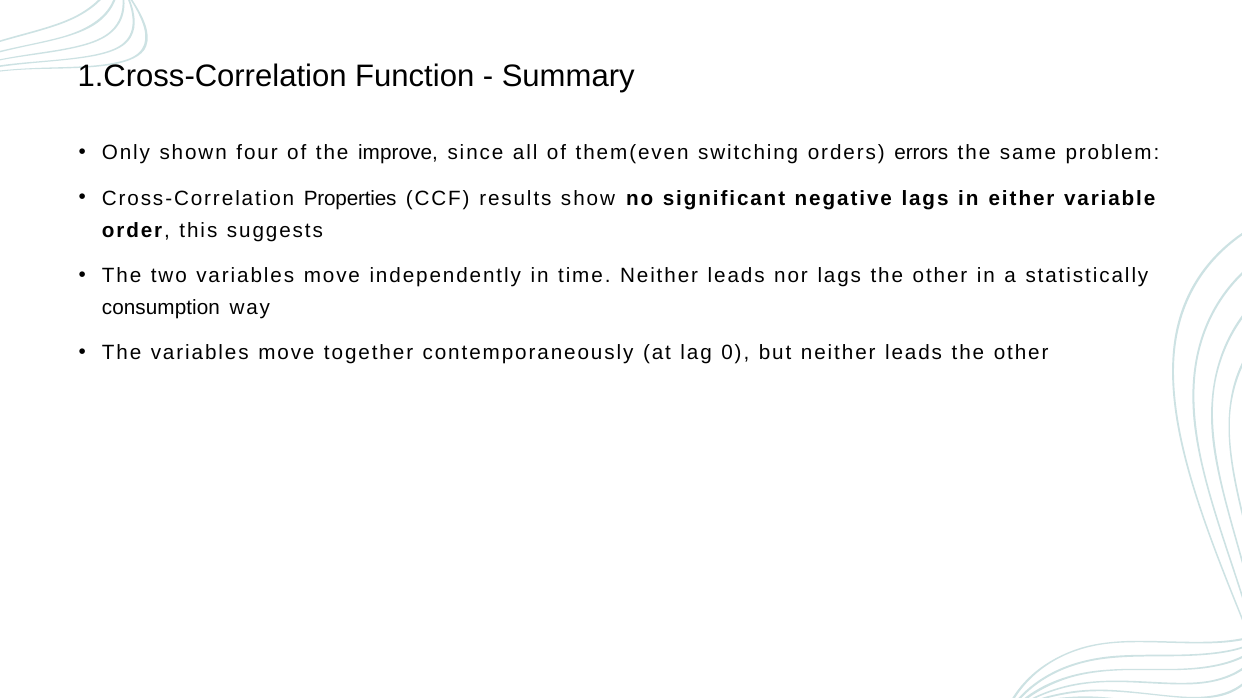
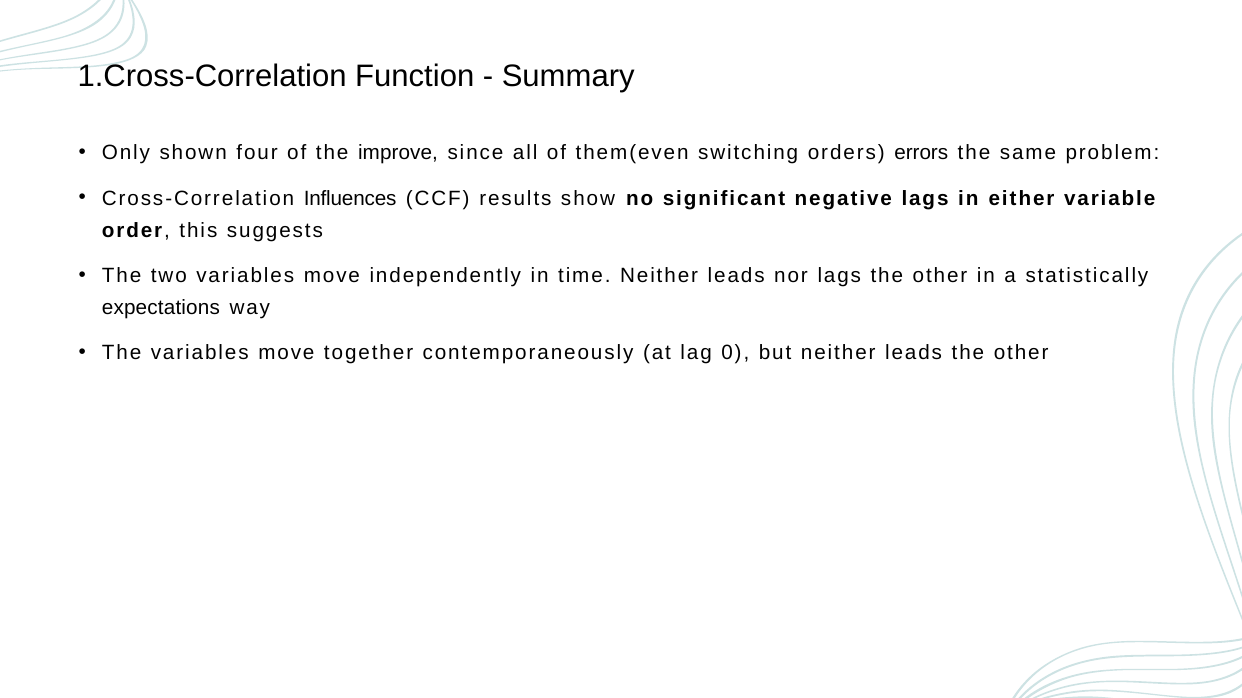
Properties: Properties -> Influences
consumption: consumption -> expectations
